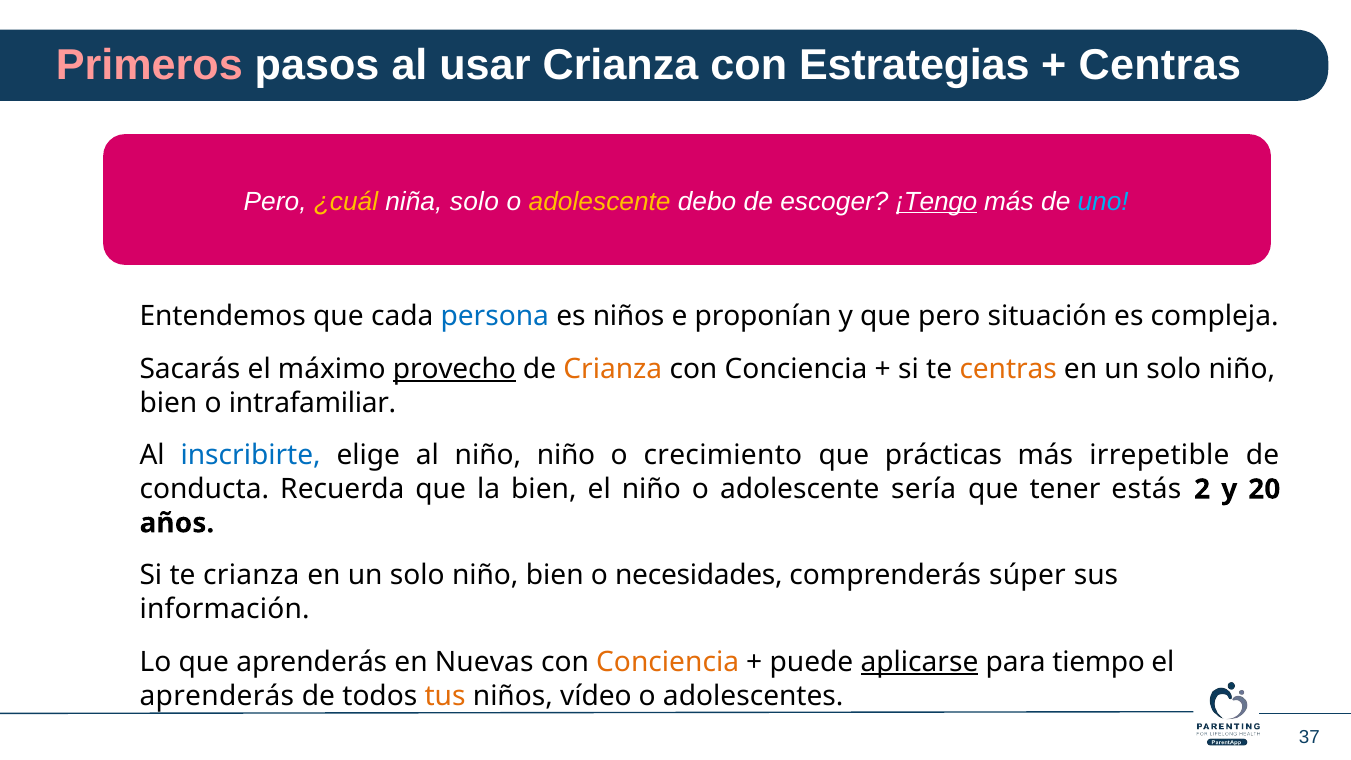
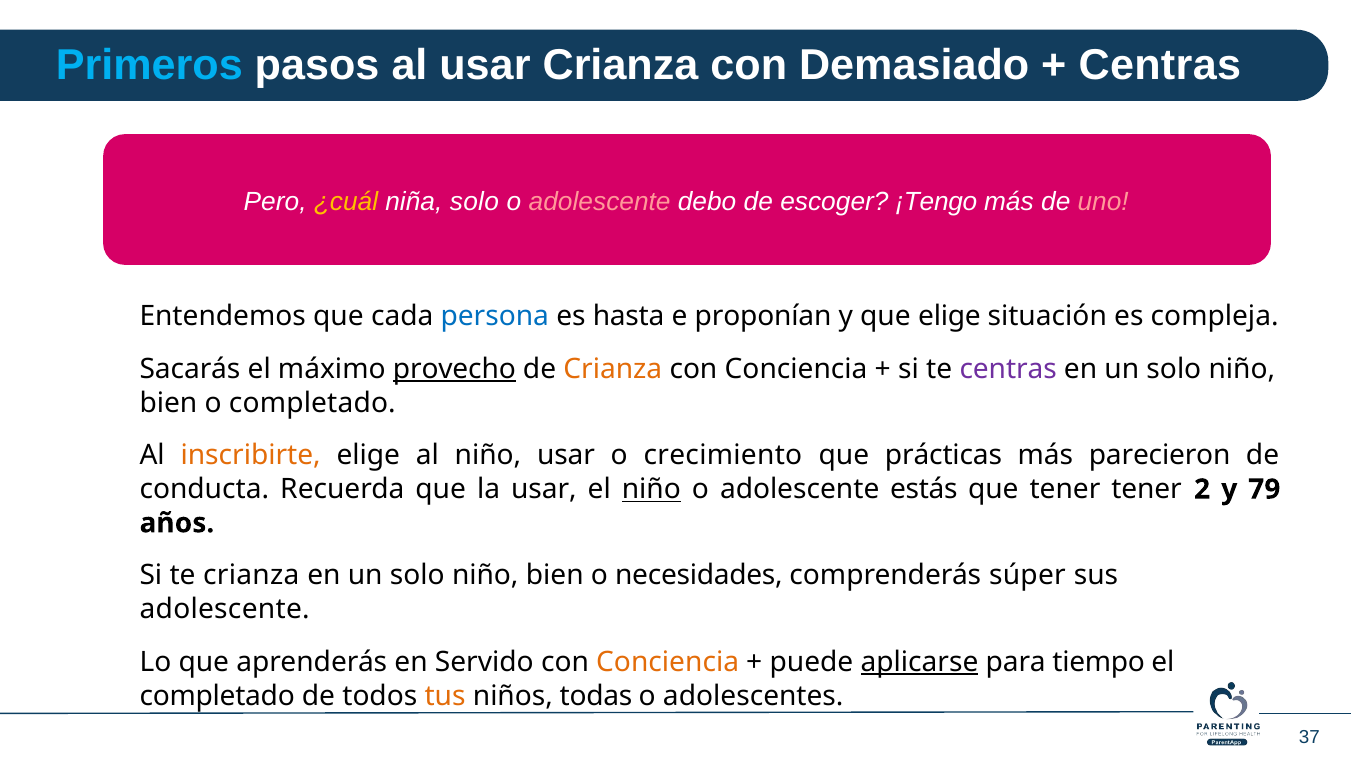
Primeros colour: pink -> light blue
Estrategias: Estrategias -> Demasiado
adolescente at (600, 201) colour: yellow -> pink
¡Tengo underline: present -> none
uno colour: light blue -> pink
es niños: niños -> hasta
que pero: pero -> elige
centras at (1008, 369) colour: orange -> purple
o intrafamiliar: intrafamiliar -> completado
inscribirte colour: blue -> orange
niño niño: niño -> usar
irrepetible: irrepetible -> parecieron
la bien: bien -> usar
niño at (651, 489) underline: none -> present
sería: sería -> estás
tener estás: estás -> tener
20: 20 -> 79
información at (225, 609): información -> adolescente
Nuevas: Nuevas -> Servido
aprenderás at (217, 696): aprenderás -> completado
vídeo: vídeo -> todas
